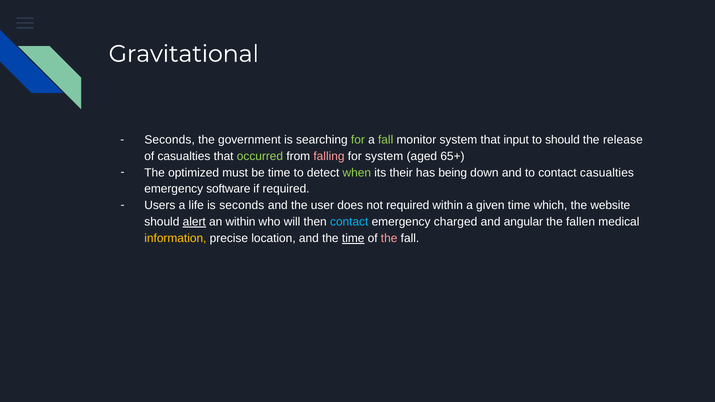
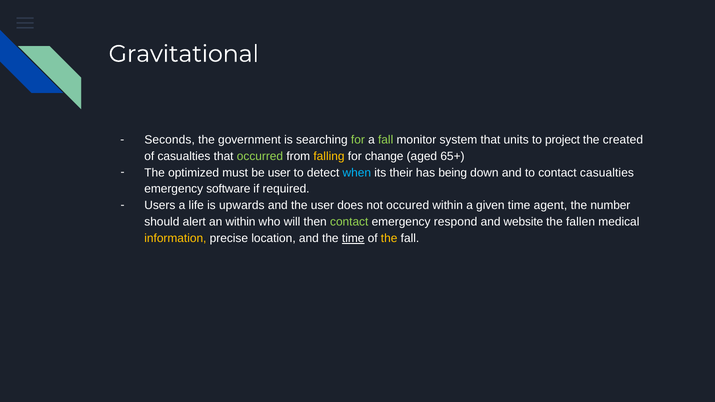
input: input -> units
to should: should -> project
release: release -> created
falling colour: pink -> yellow
for system: system -> change
be time: time -> user
when colour: light green -> light blue
is seconds: seconds -> upwards
not required: required -> occured
which: which -> agent
website: website -> number
alert underline: present -> none
contact at (349, 222) colour: light blue -> light green
charged: charged -> respond
angular: angular -> website
the at (389, 238) colour: pink -> yellow
